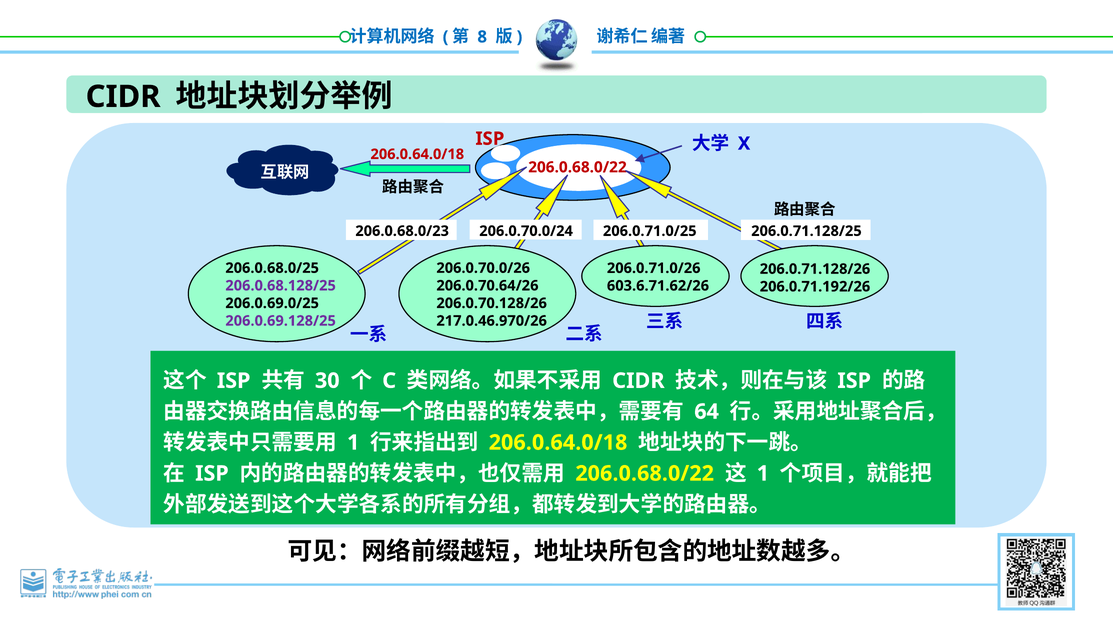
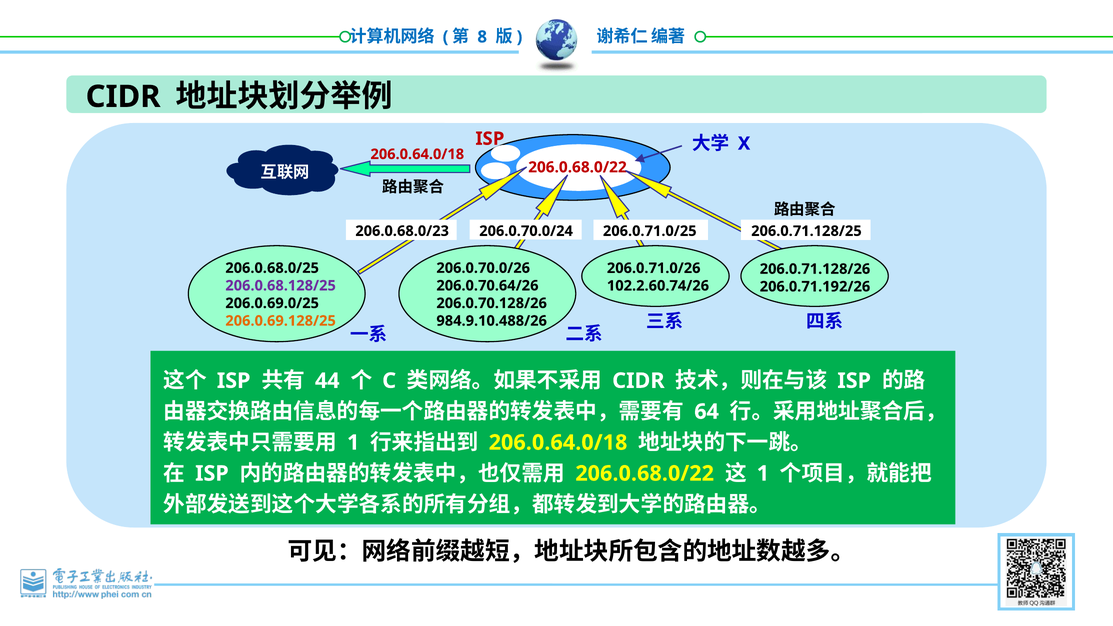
603.6.71.62/26: 603.6.71.62/26 -> 102.2.60.74/26
206.0.69.128/25 colour: purple -> orange
217.0.46.970/26: 217.0.46.970/26 -> 984.9.10.488/26
30: 30 -> 44
